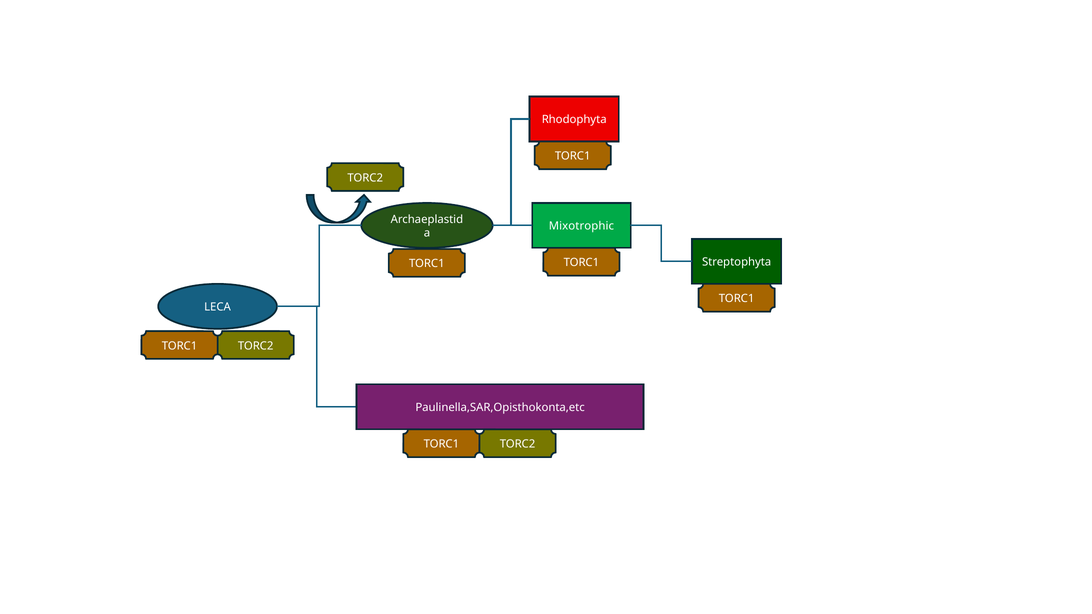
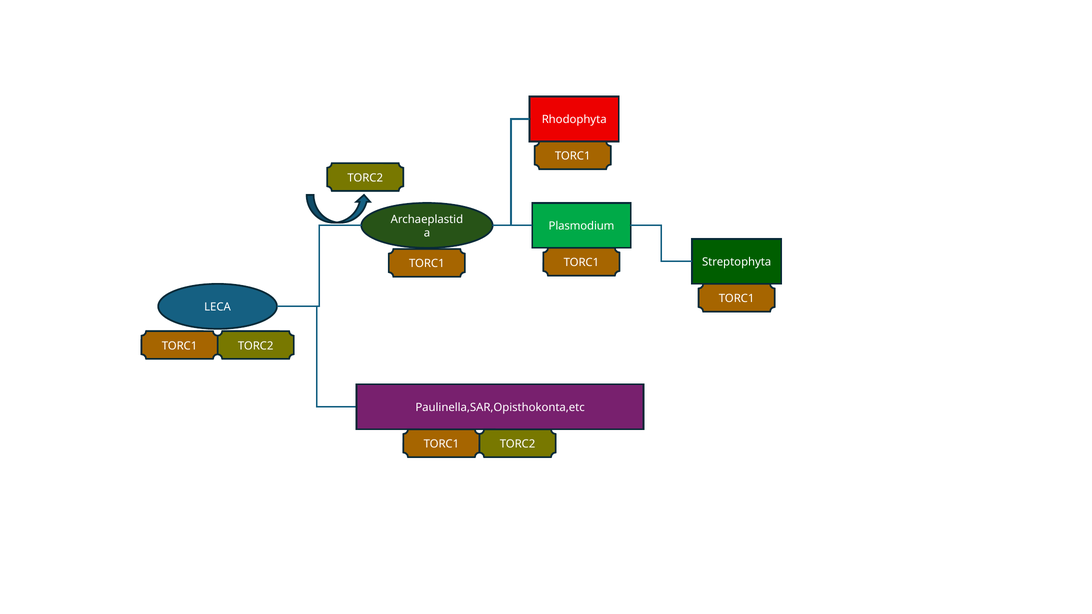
Mixotrophic: Mixotrophic -> Plasmodium
